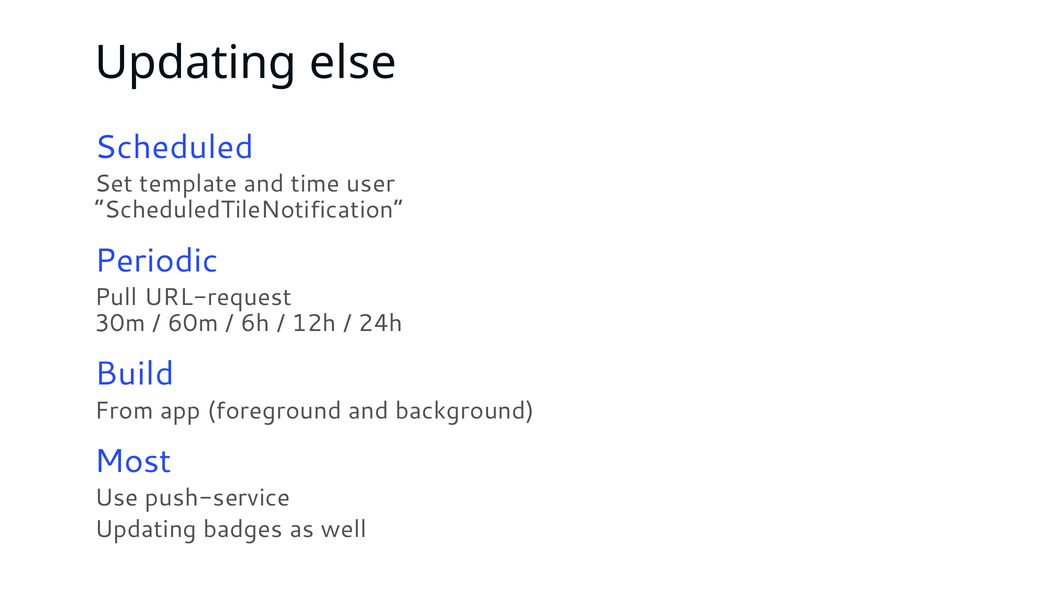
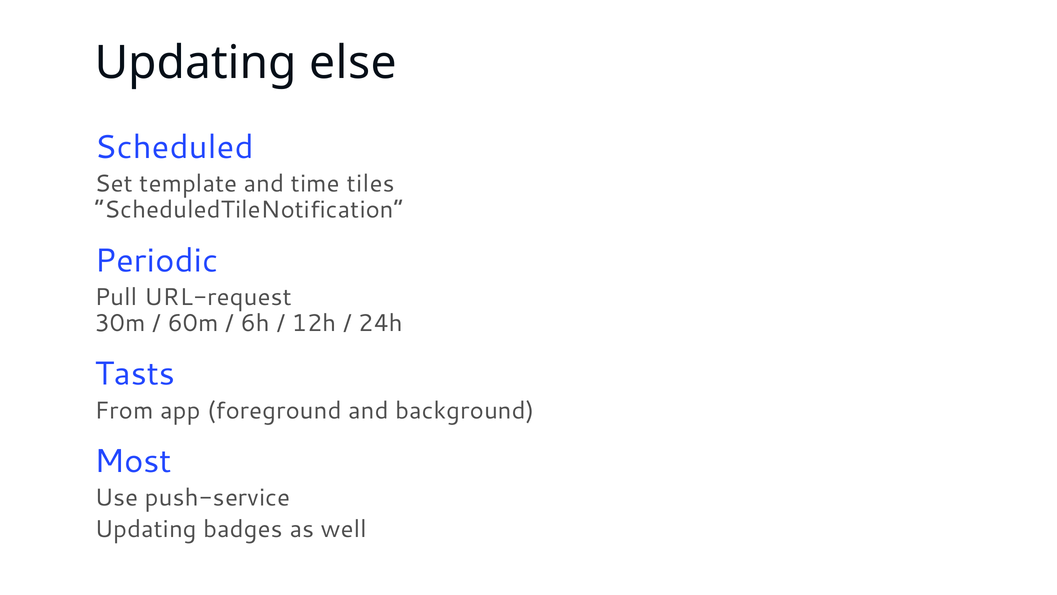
user: user -> tiles
Build: Build -> Tasts
